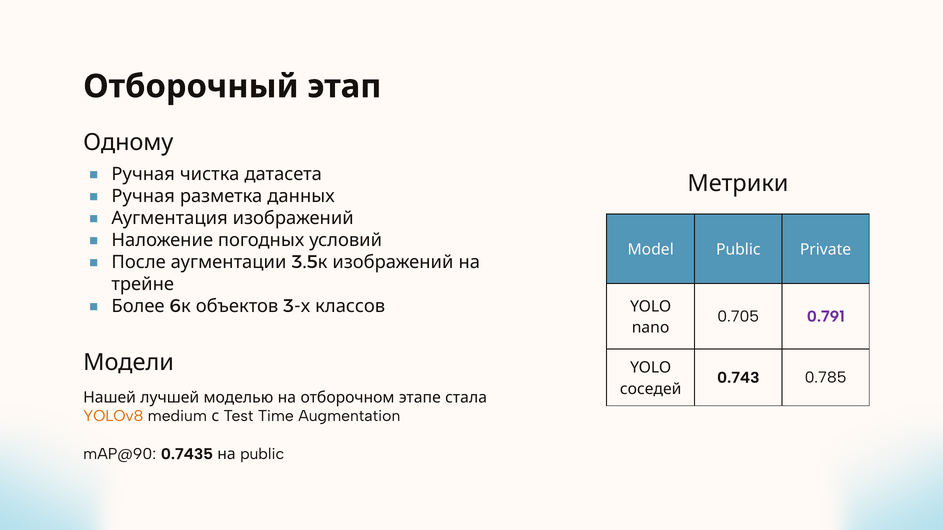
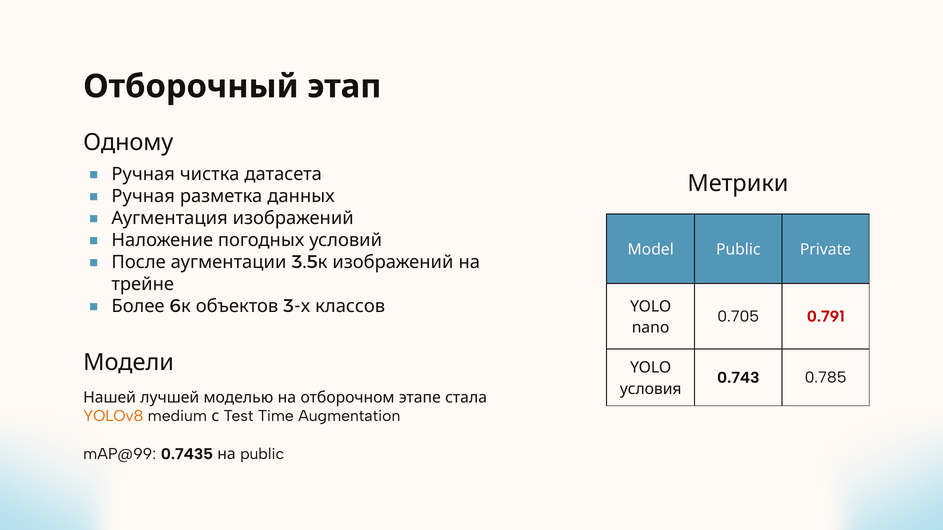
0.791 colour: purple -> red
соседей: соседей -> условия
mAP@90: mAP@90 -> mAP@99
